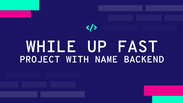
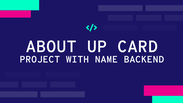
WHILE: WHILE -> ABOUT
FAST: FAST -> CARD
